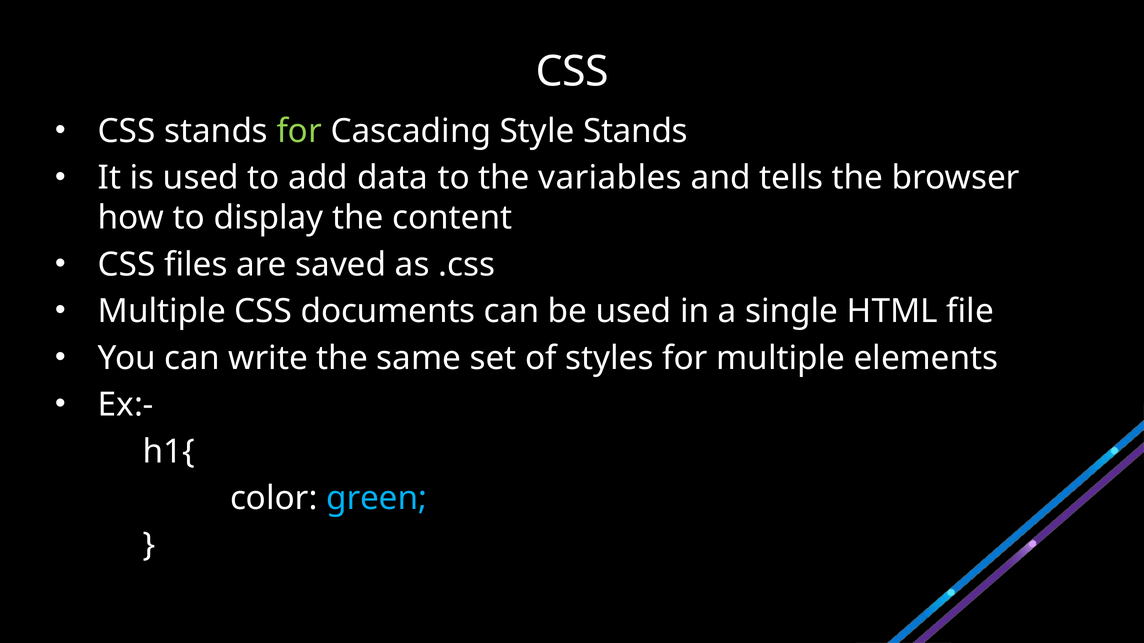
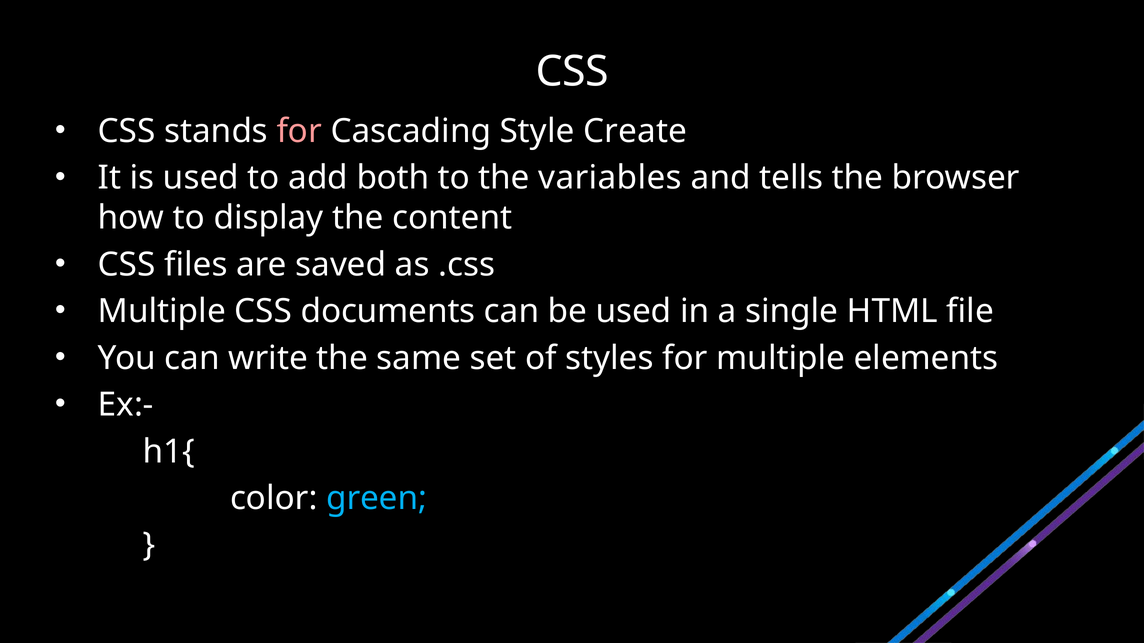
for at (299, 131) colour: light green -> pink
Style Stands: Stands -> Create
data: data -> both
